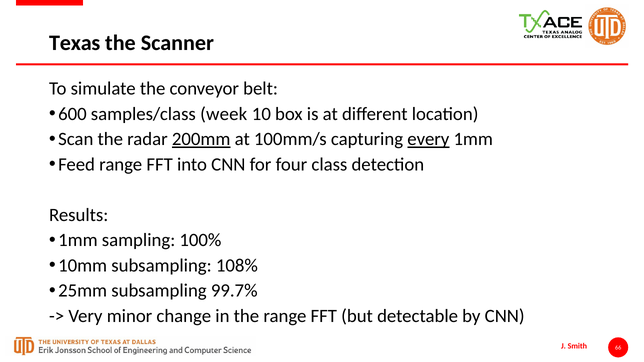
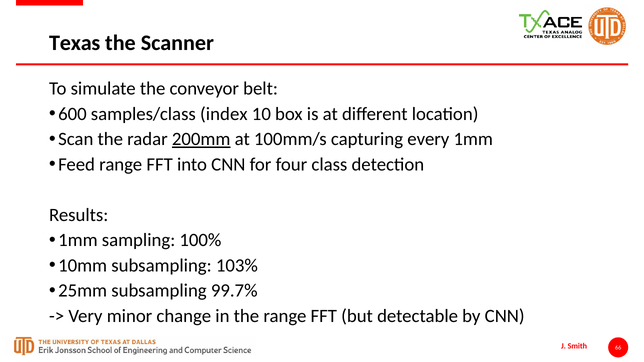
week: week -> index
every underline: present -> none
108%: 108% -> 103%
